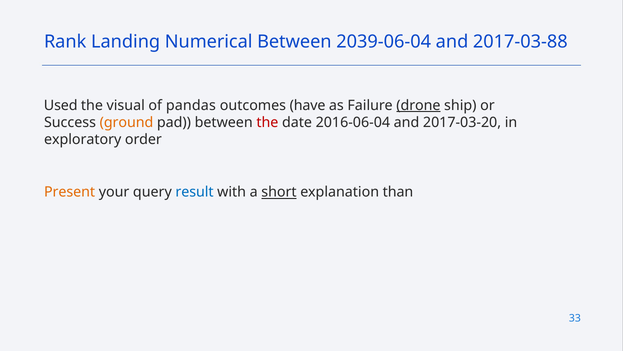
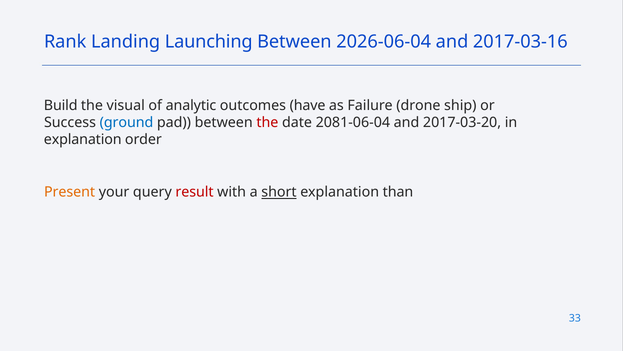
Numerical: Numerical -> Launching
2039-06-04: 2039-06-04 -> 2026-06-04
2017-03-88: 2017-03-88 -> 2017-03-16
Used: Used -> Build
pandas: pandas -> analytic
drone underline: present -> none
ground colour: orange -> blue
2016-06-04: 2016-06-04 -> 2081-06-04
exploratory at (83, 139): exploratory -> explanation
result colour: blue -> red
